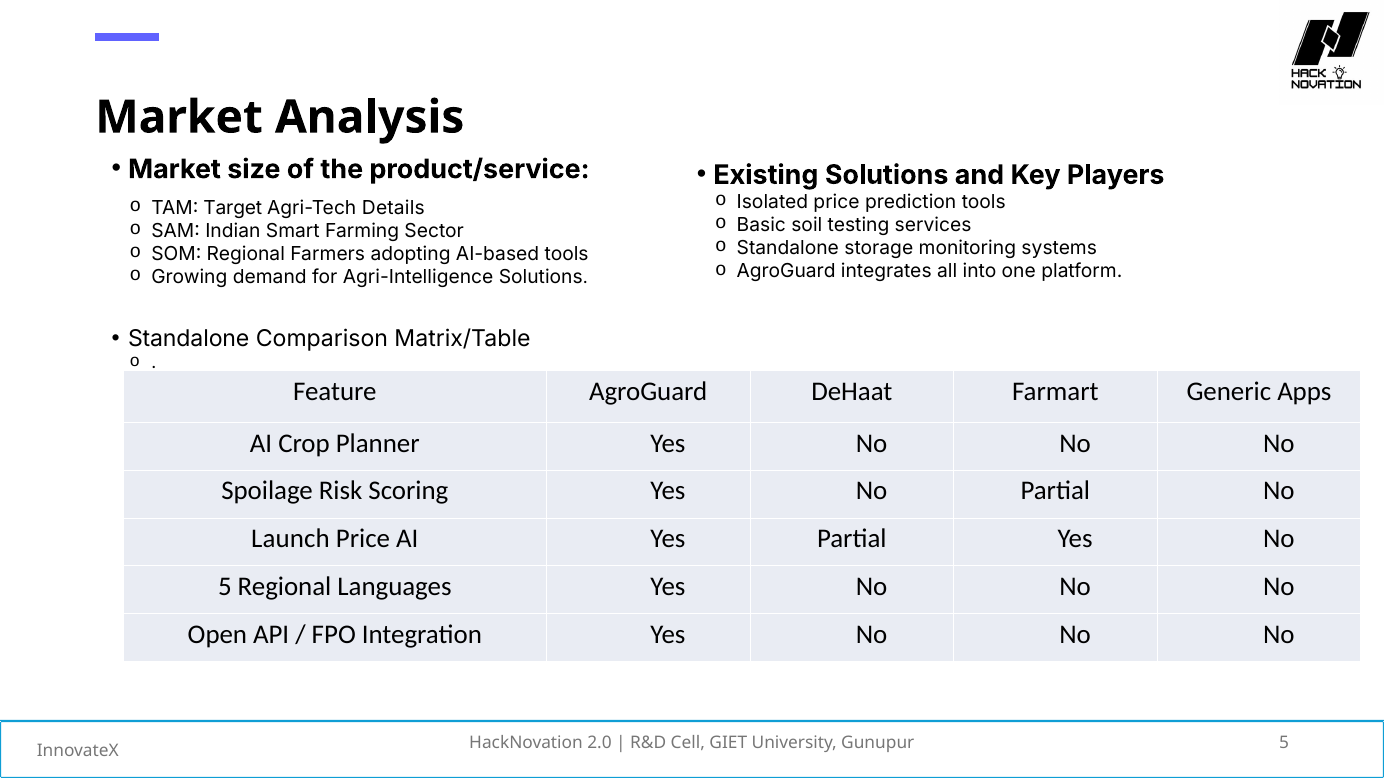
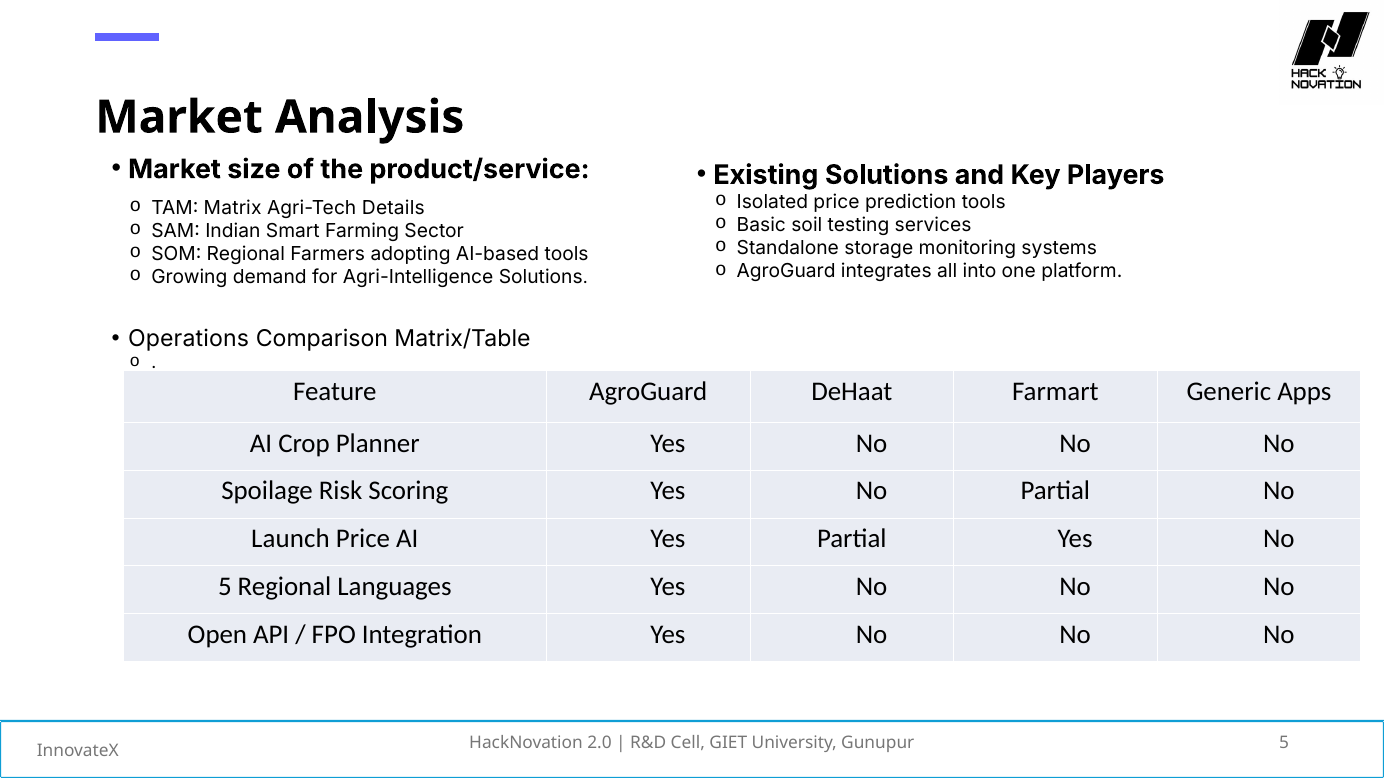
Target: Target -> Matrix
Standalone at (189, 339): Standalone -> Operations
